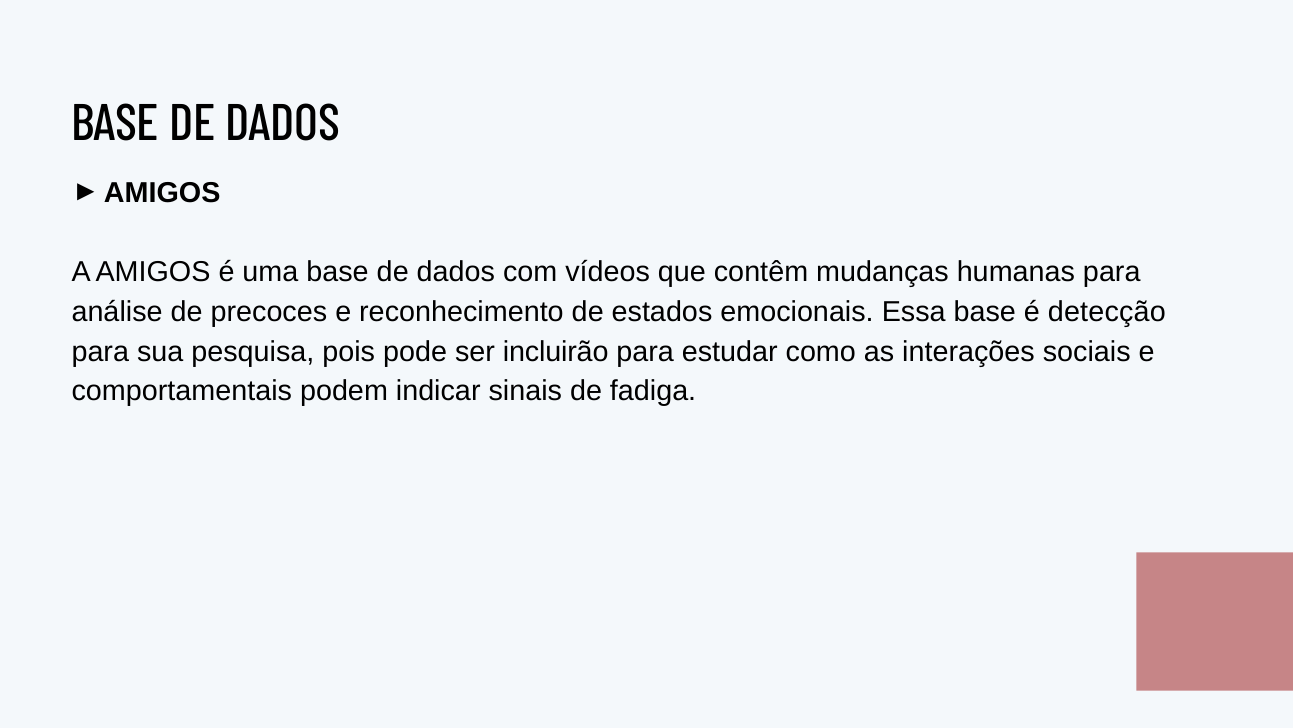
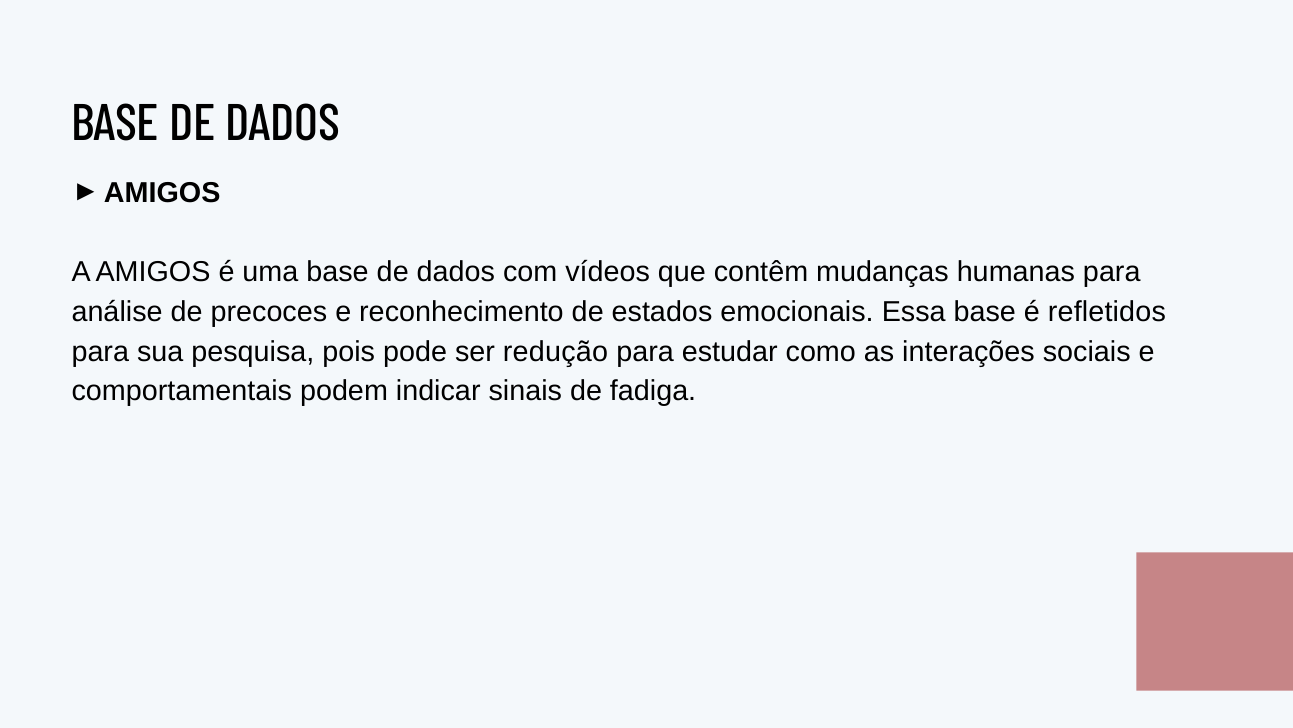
detecção: detecção -> refletidos
incluirão: incluirão -> redução
